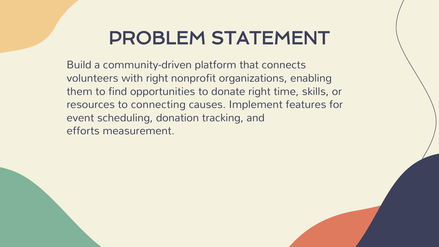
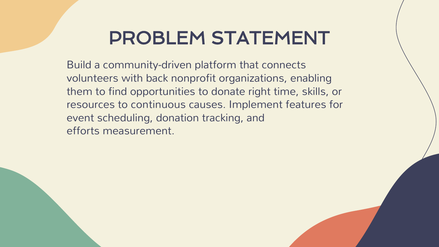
with right: right -> back
connecting: connecting -> continuous
